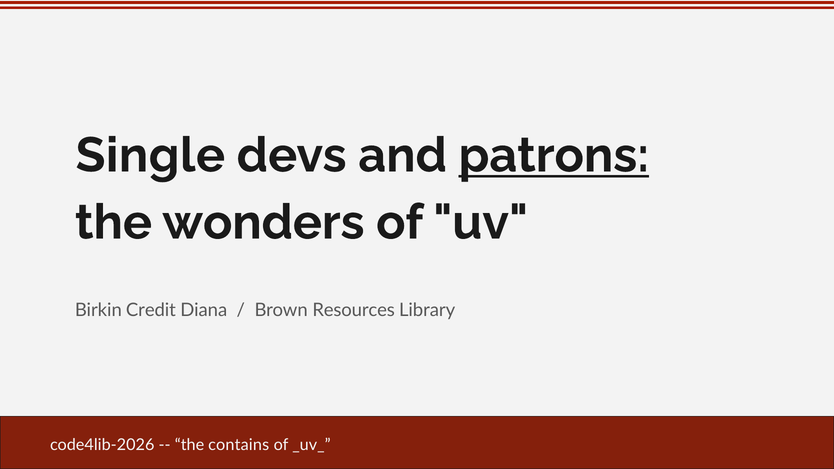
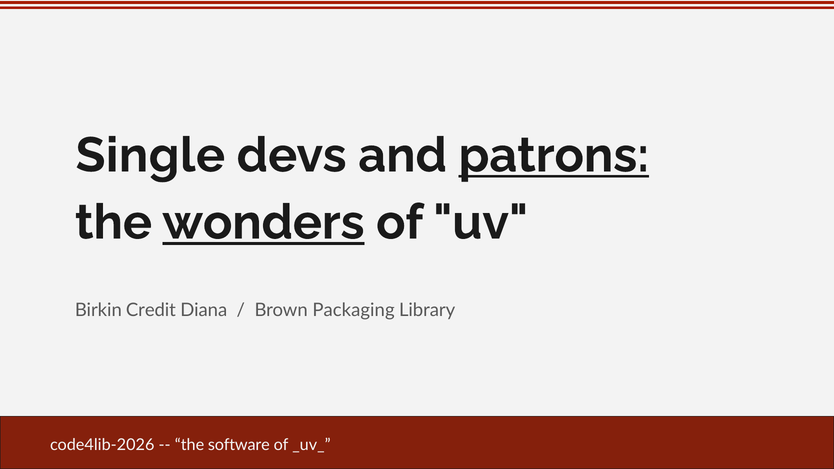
wonders underline: none -> present
Resources: Resources -> Packaging
contains: contains -> software
